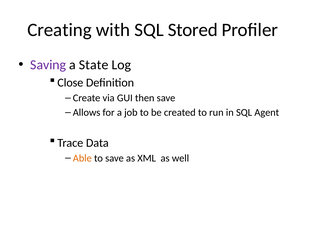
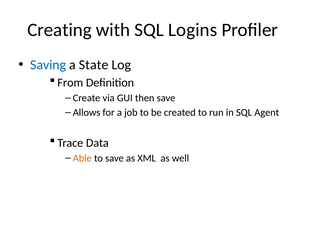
Stored: Stored -> Logins
Saving colour: purple -> blue
Close: Close -> From
